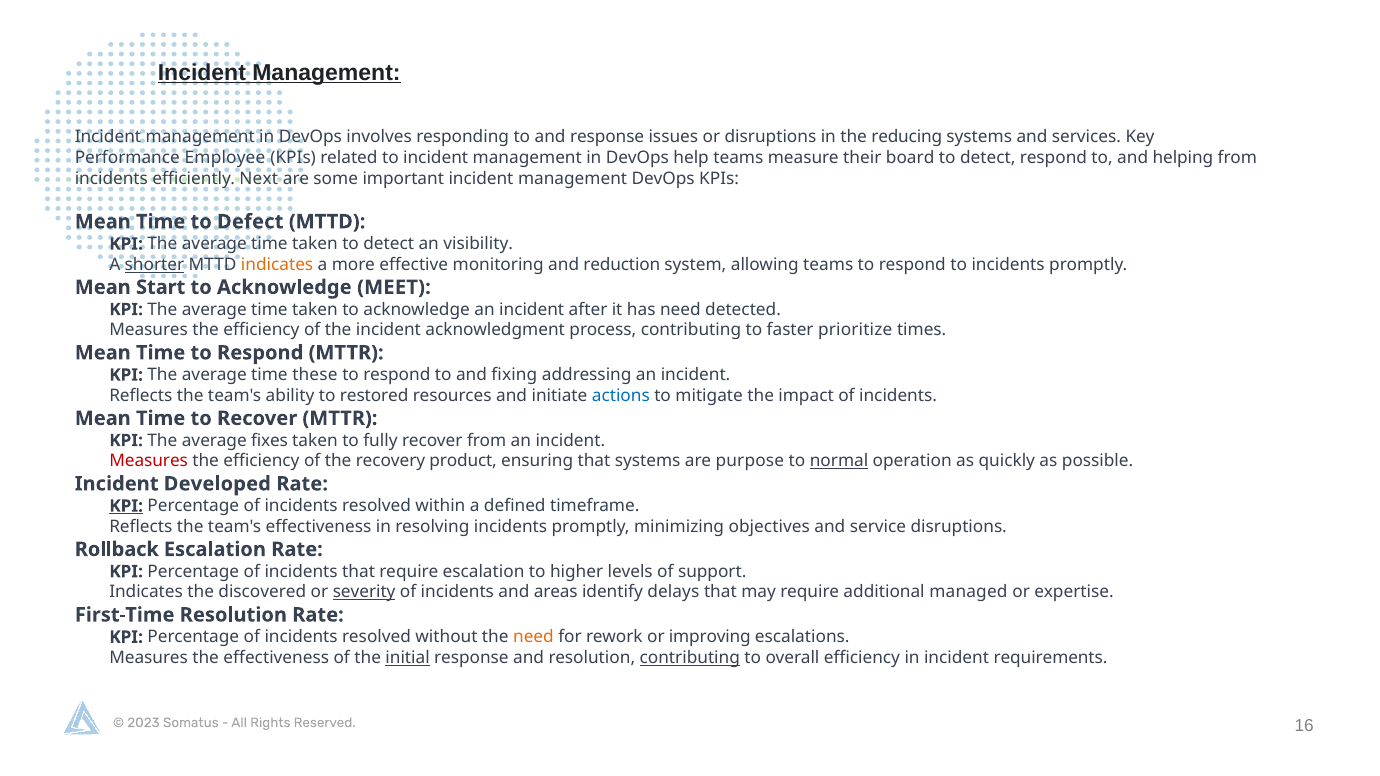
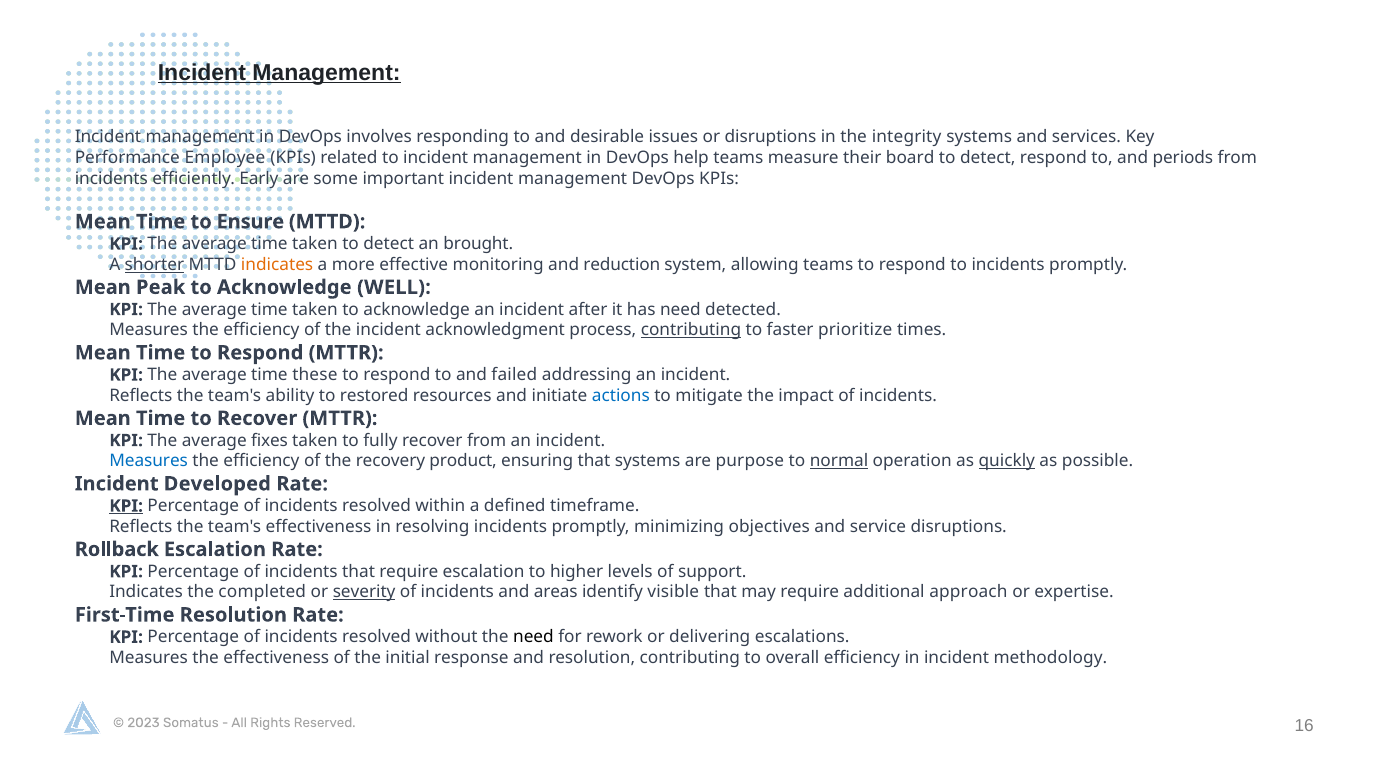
and response: response -> desirable
reducing: reducing -> integrity
helping: helping -> periods
Next: Next -> Early
Defect: Defect -> Ensure
visibility: visibility -> brought
Start: Start -> Peak
MEET: MEET -> WELL
contributing at (691, 330) underline: none -> present
fixing: fixing -> failed
Measures at (149, 461) colour: red -> blue
quickly underline: none -> present
discovered: discovered -> completed
delays: delays -> visible
managed: managed -> approach
need at (533, 637) colour: orange -> black
improving: improving -> delivering
initial underline: present -> none
contributing at (690, 658) underline: present -> none
requirements: requirements -> methodology
